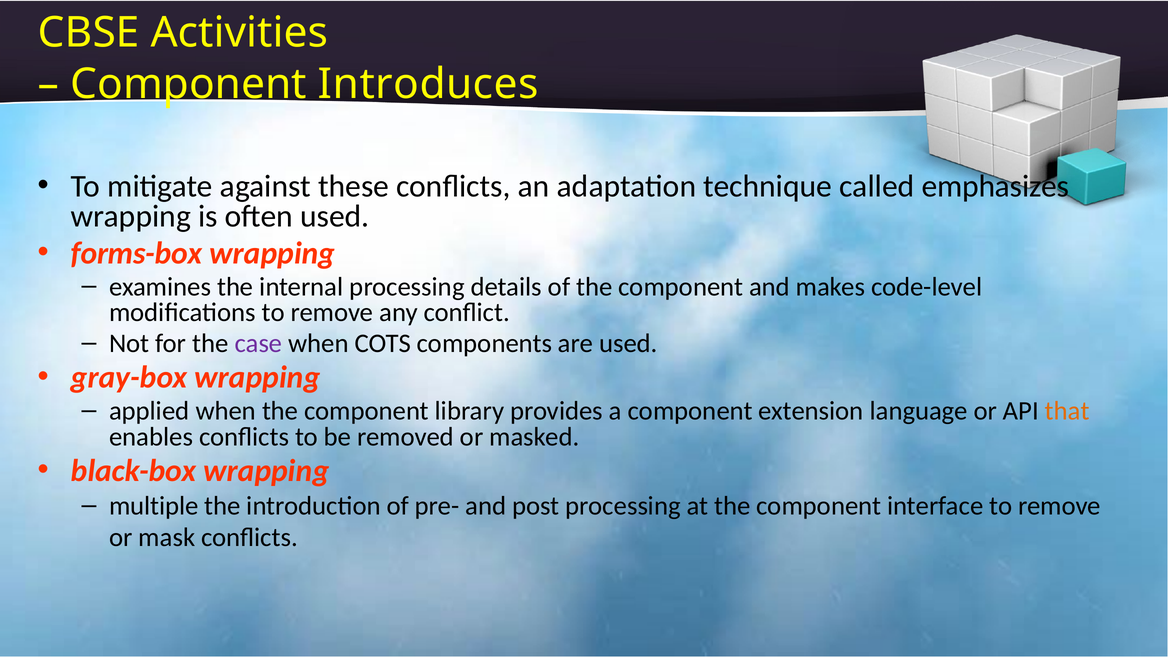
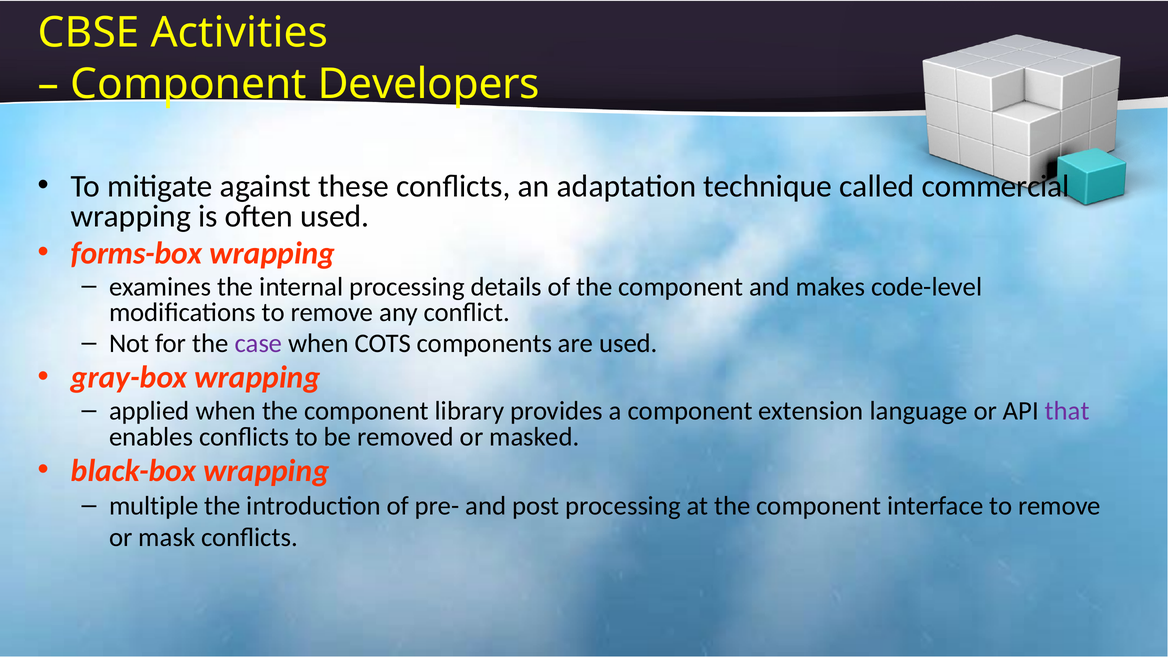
Introduces: Introduces -> Developers
emphasizes: emphasizes -> commercial
that colour: orange -> purple
